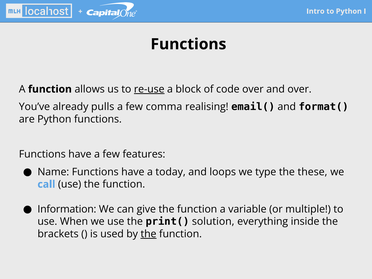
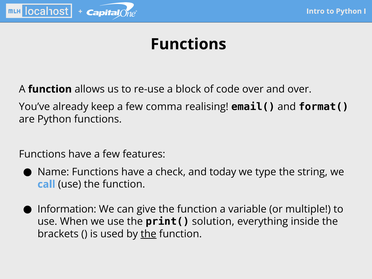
re-use underline: present -> none
pulls: pulls -> keep
today: today -> check
loops: loops -> today
these: these -> string
